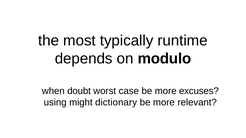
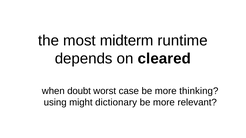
typically: typically -> midterm
modulo: modulo -> cleared
excuses: excuses -> thinking
